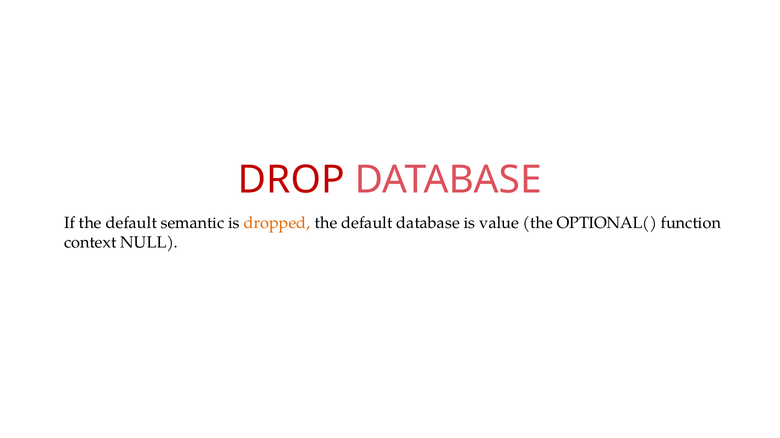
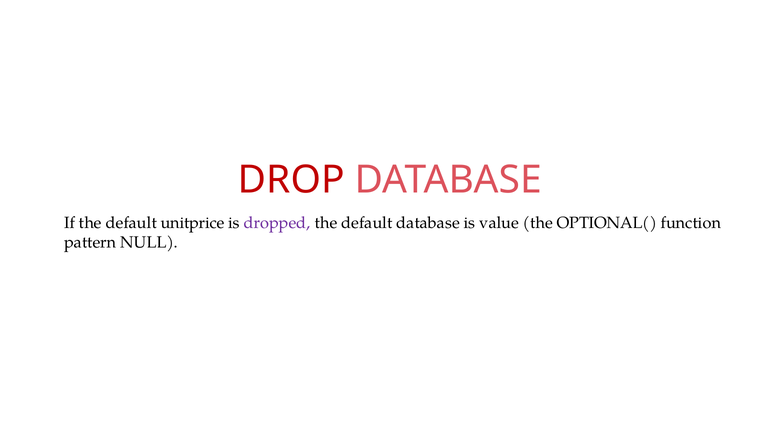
semantic: semantic -> unitprice
dropped colour: orange -> purple
context: context -> pattern
